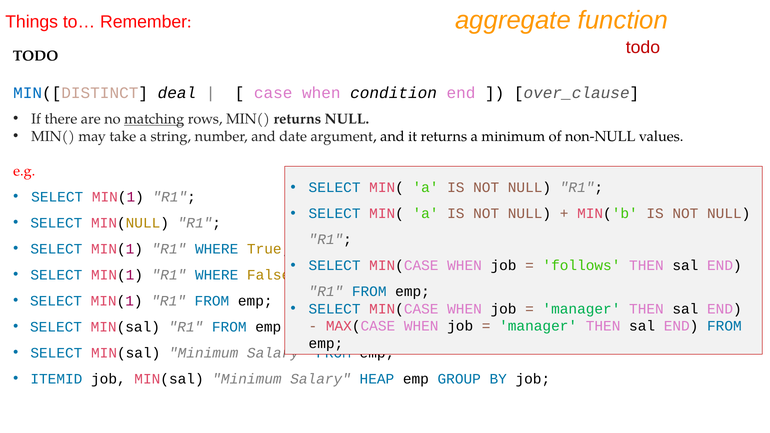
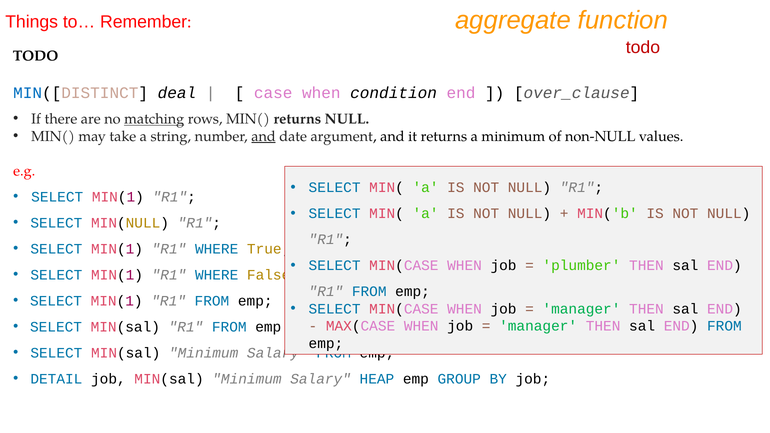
and at (264, 136) underline: none -> present
follows: follows -> plumber
ITEMID: ITEMID -> DETAIL
